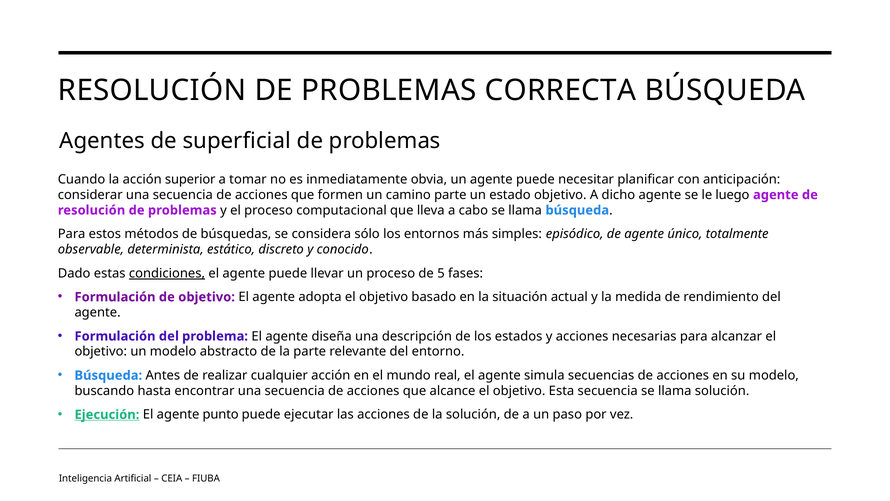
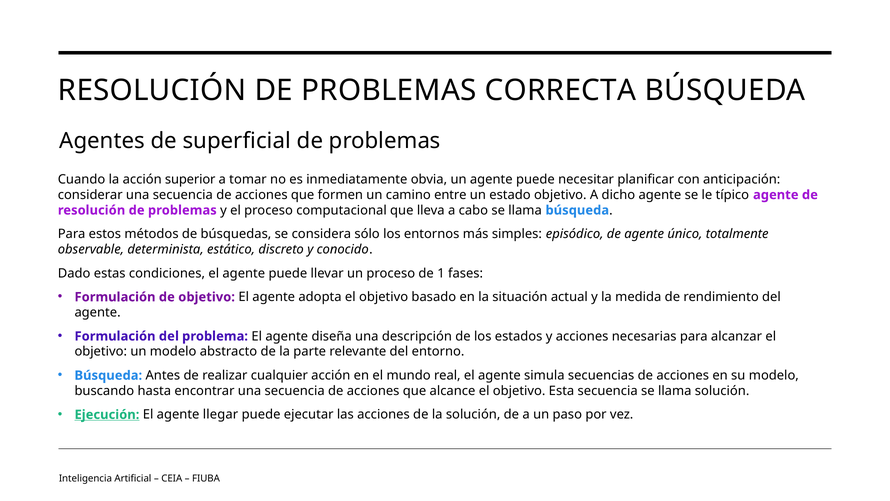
camino parte: parte -> entre
luego: luego -> típico
condiciones underline: present -> none
5: 5 -> 1
punto: punto -> llegar
